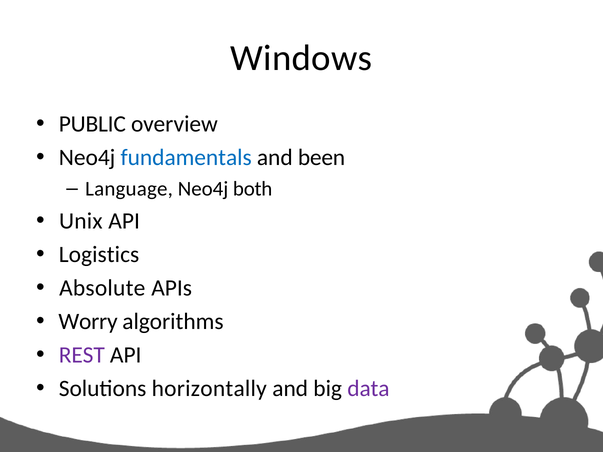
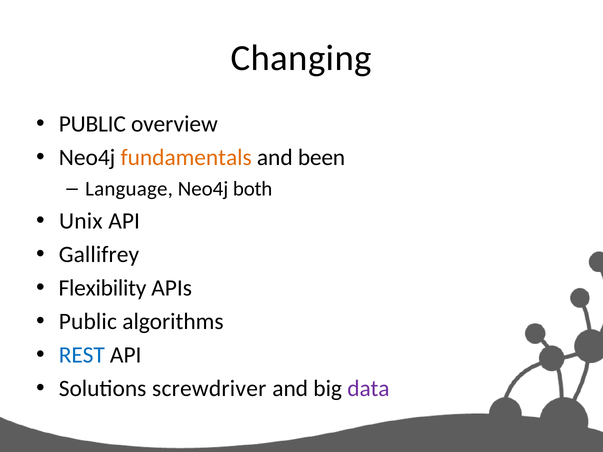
Windows: Windows -> Changing
fundamentals colour: blue -> orange
Logistics: Logistics -> Gallifrey
Absolute: Absolute -> Flexibility
Worry at (88, 322): Worry -> Public
REST colour: purple -> blue
horizontally: horizontally -> screwdriver
